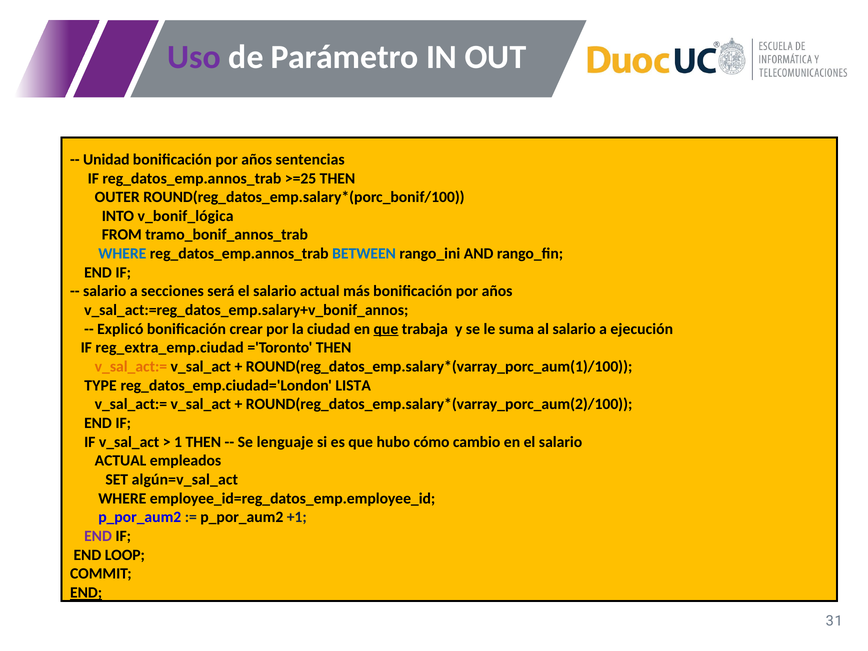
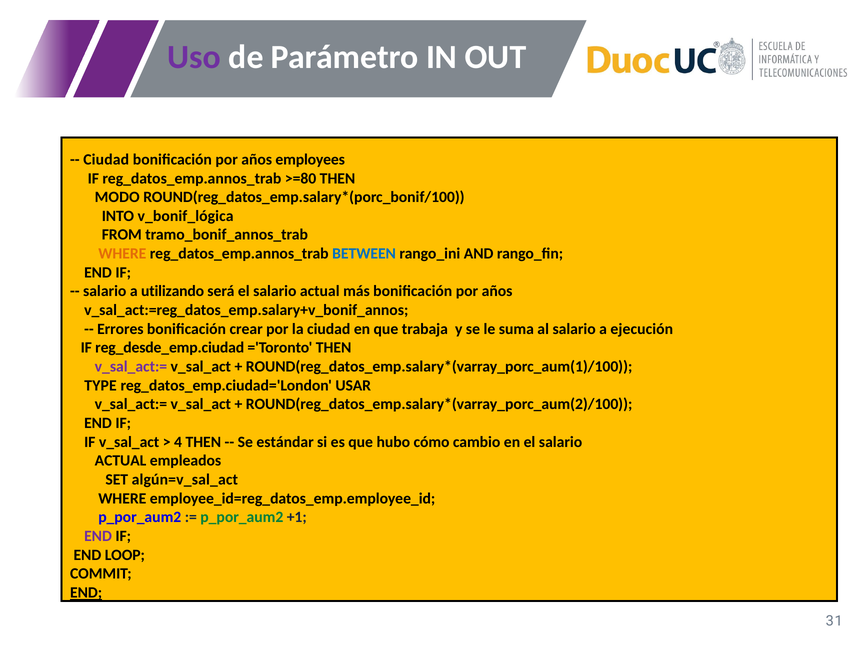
Unidad at (106, 160): Unidad -> Ciudad
sentencias: sentencias -> employees
>=25: >=25 -> >=80
OUTER: OUTER -> MODO
WHERE at (122, 254) colour: blue -> orange
secciones: secciones -> utilizando
Explicó: Explicó -> Errores
que at (386, 329) underline: present -> none
reg_extra_emp.ciudad: reg_extra_emp.ciudad -> reg_desde_emp.ciudad
v_sal_act:= at (131, 367) colour: orange -> purple
LISTA: LISTA -> USAR
1: 1 -> 4
lenguaje: lenguaje -> estándar
p_por_aum2 at (242, 517) colour: black -> green
